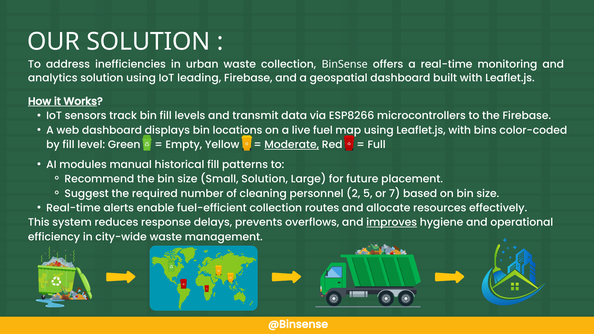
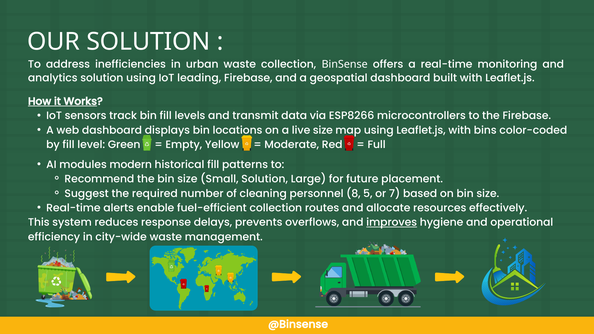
live fuel: fuel -> size
Moderate underline: present -> none
manual: manual -> modern
2: 2 -> 8
